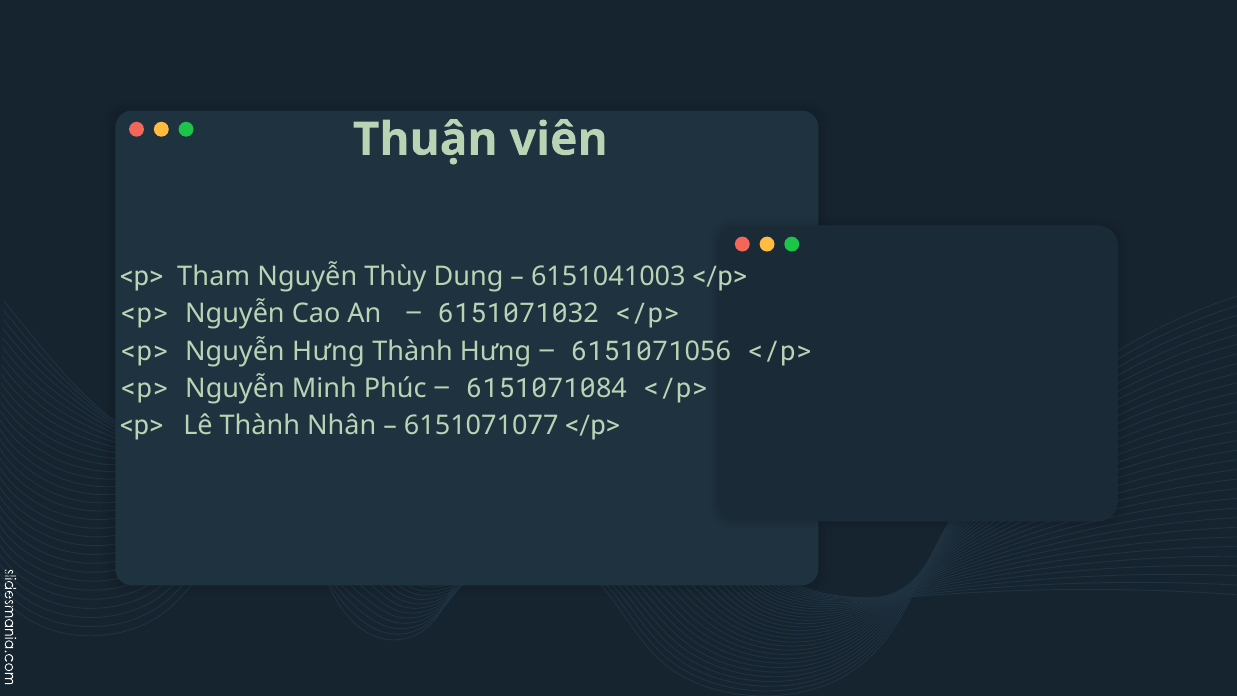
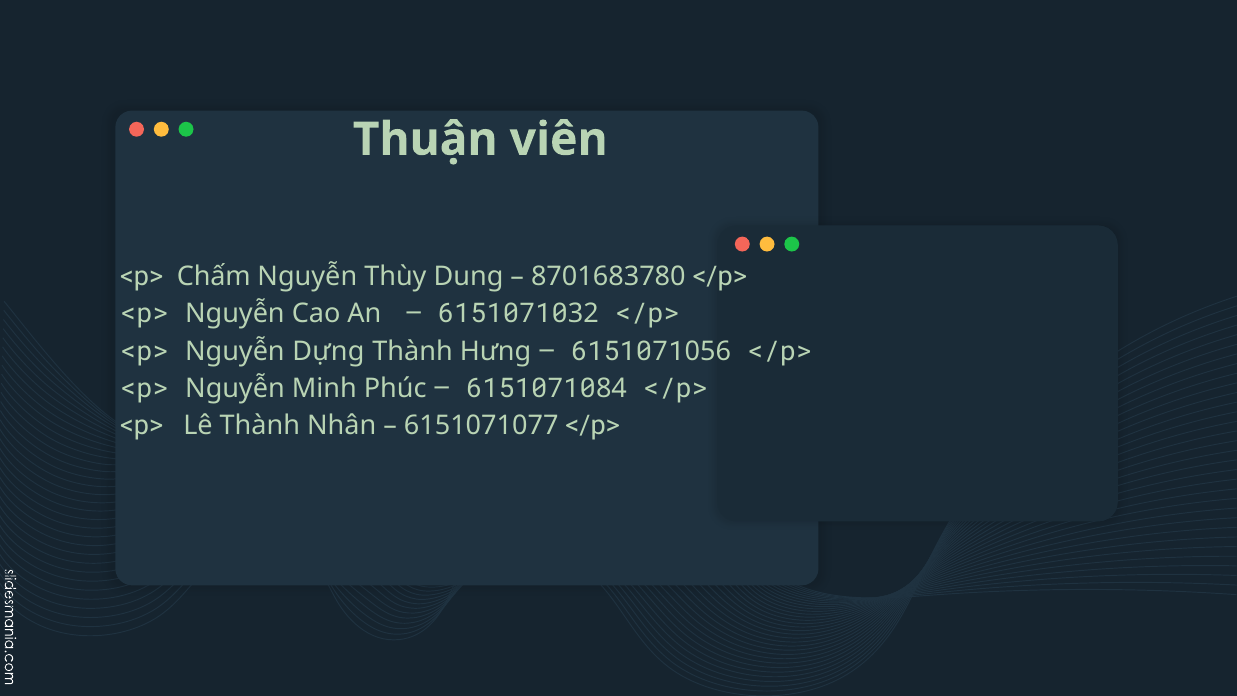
Tham: Tham -> Chấm
6151041003: 6151041003 -> 8701683780
Nguyễn Hưng: Hưng -> Dựng
